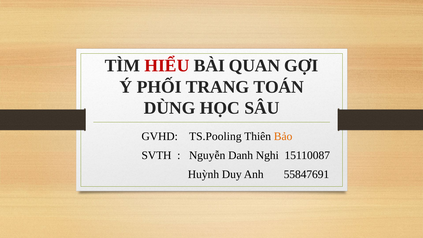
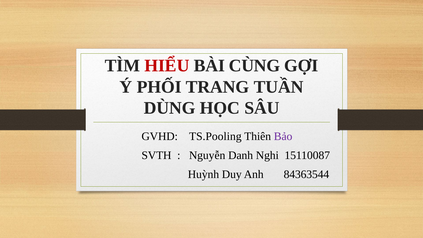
QUAN: QUAN -> CÙNG
TOÁN: TOÁN -> TUẦN
Bảo colour: orange -> purple
55847691: 55847691 -> 84363544
